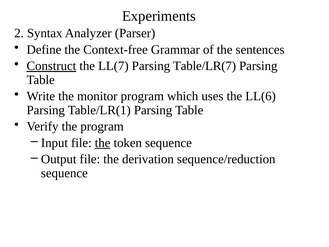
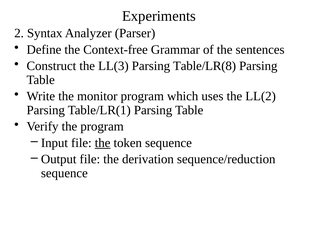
Construct underline: present -> none
LL(7: LL(7 -> LL(3
Table/LR(7: Table/LR(7 -> Table/LR(8
LL(6: LL(6 -> LL(2
